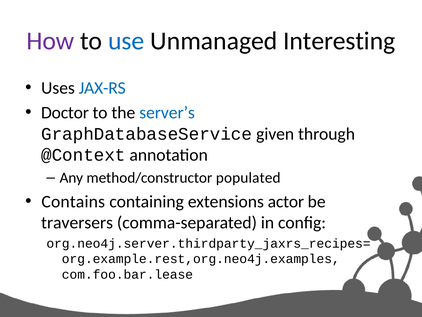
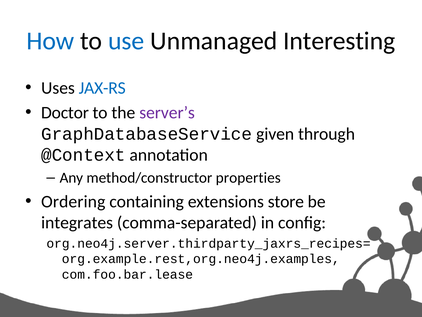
How colour: purple -> blue
server’s colour: blue -> purple
populated: populated -> properties
Contains: Contains -> Ordering
actor: actor -> store
traversers: traversers -> integrates
